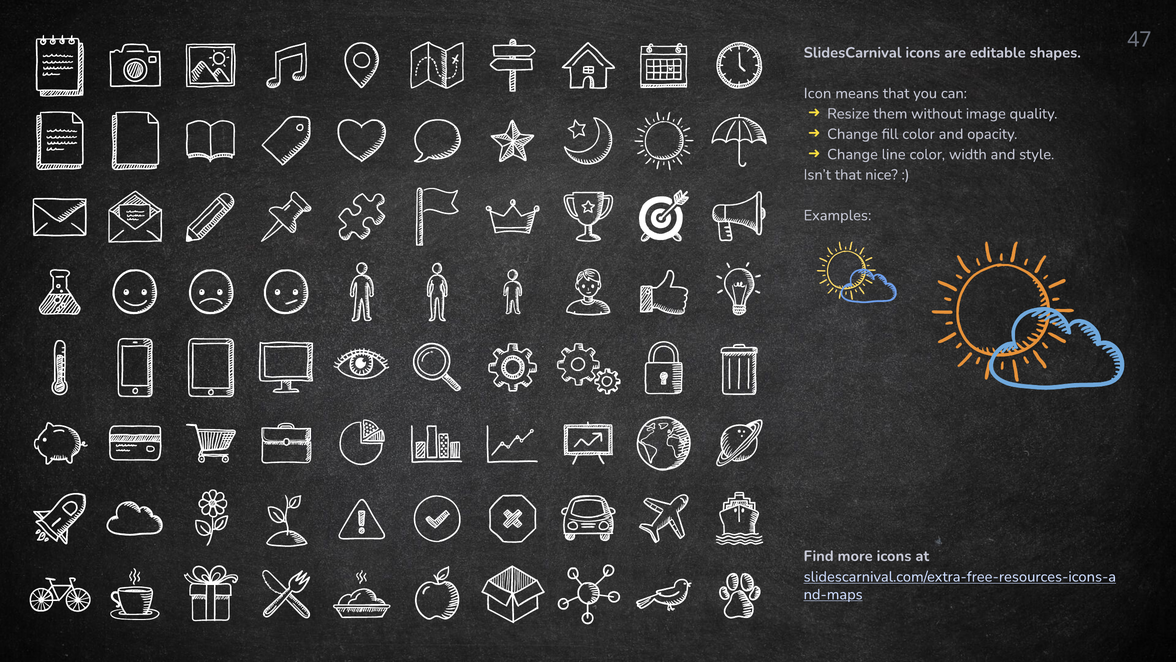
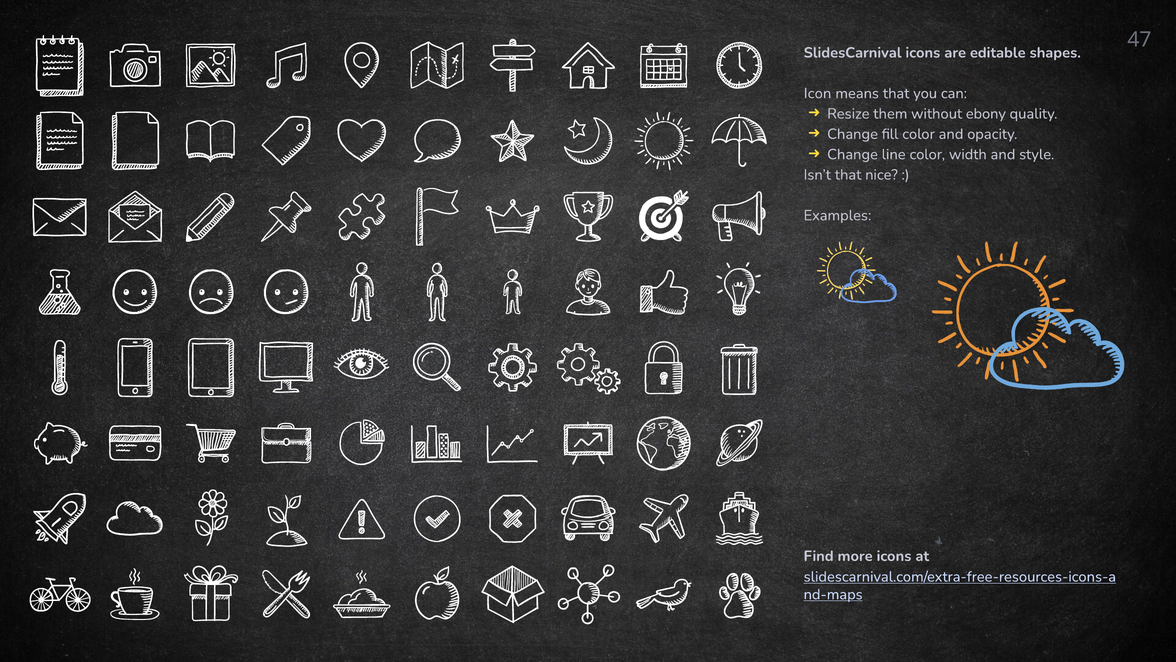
image: image -> ebony
